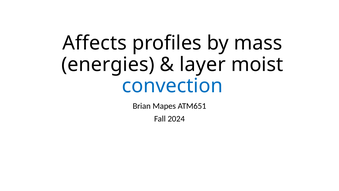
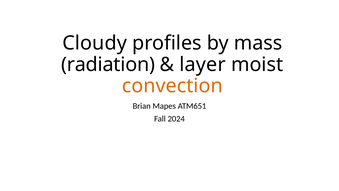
Affects: Affects -> Cloudy
energies: energies -> radiation
convection colour: blue -> orange
